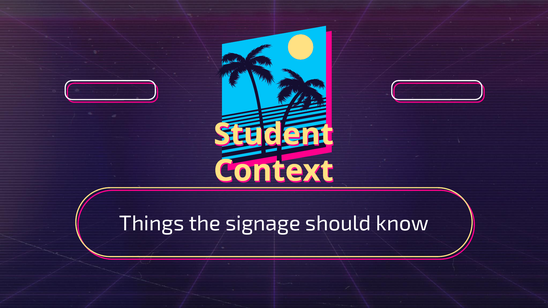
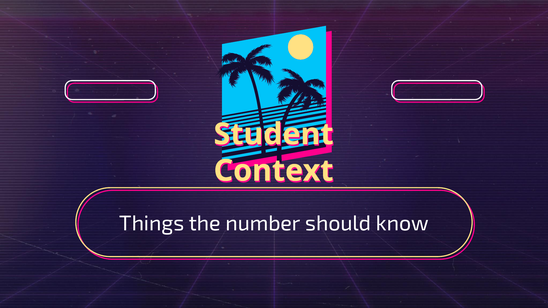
signage: signage -> number
